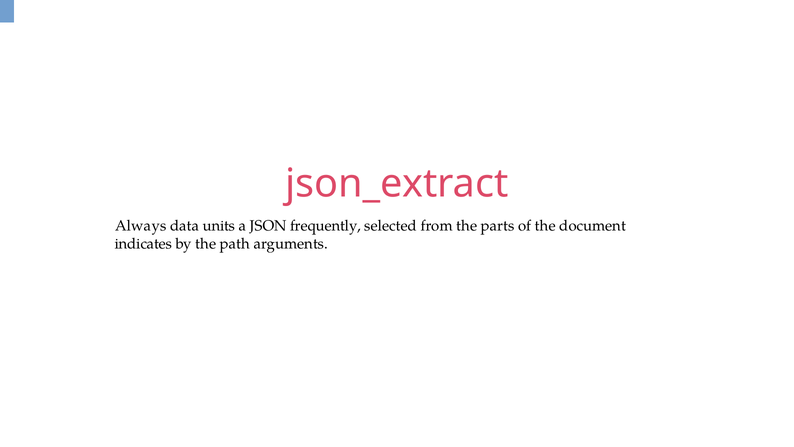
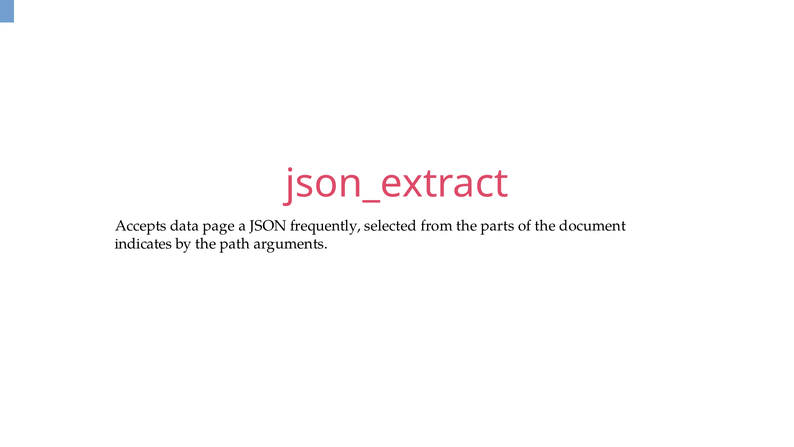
Always: Always -> Accepts
units: units -> page
